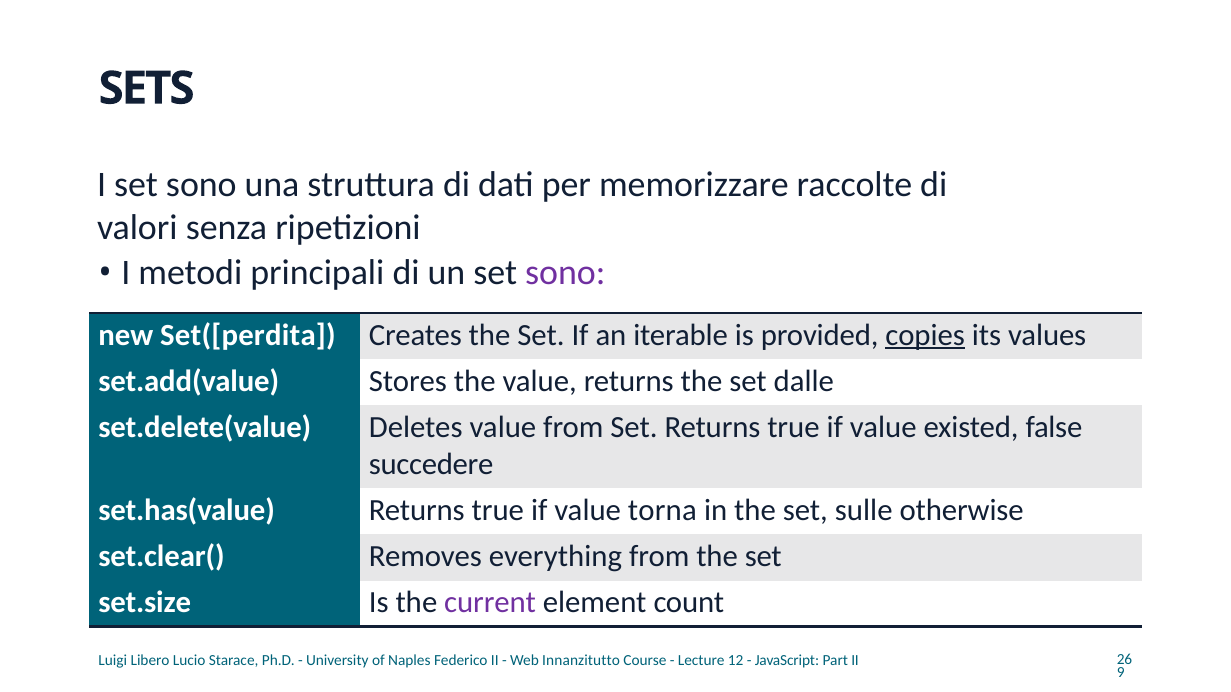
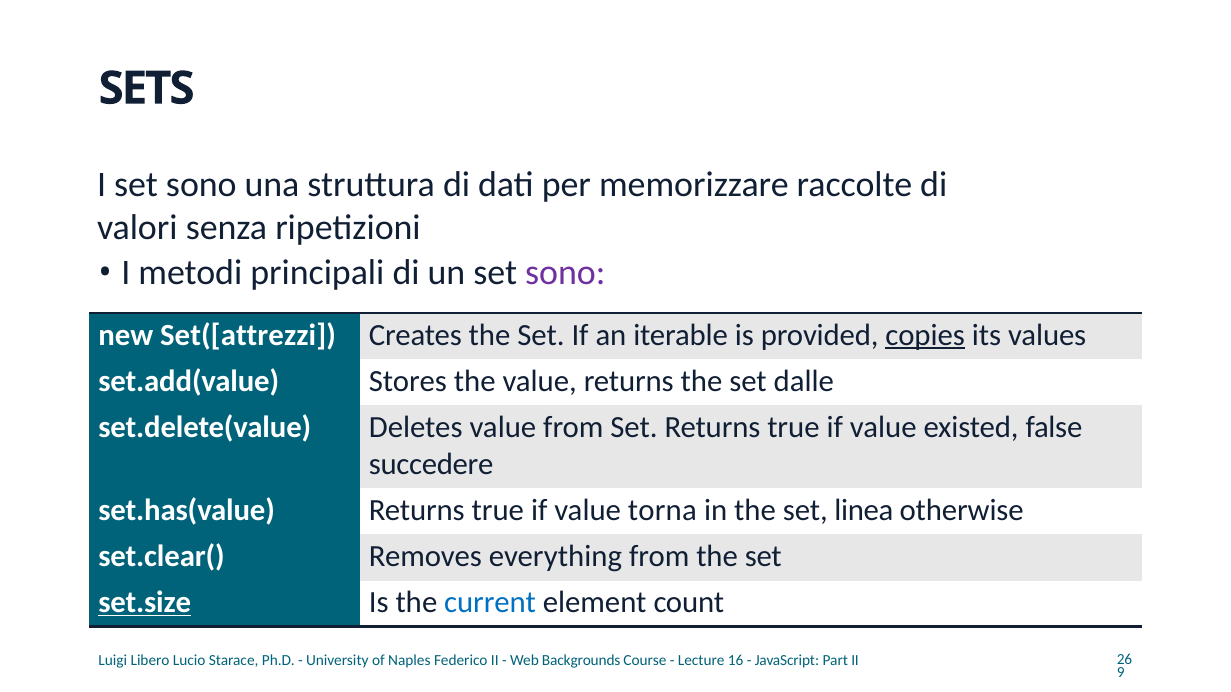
Set([perdita: Set([perdita -> Set([attrezzi
sulle: sulle -> linea
set.size underline: none -> present
current colour: purple -> blue
Innanzitutto: Innanzitutto -> Backgrounds
12: 12 -> 16
